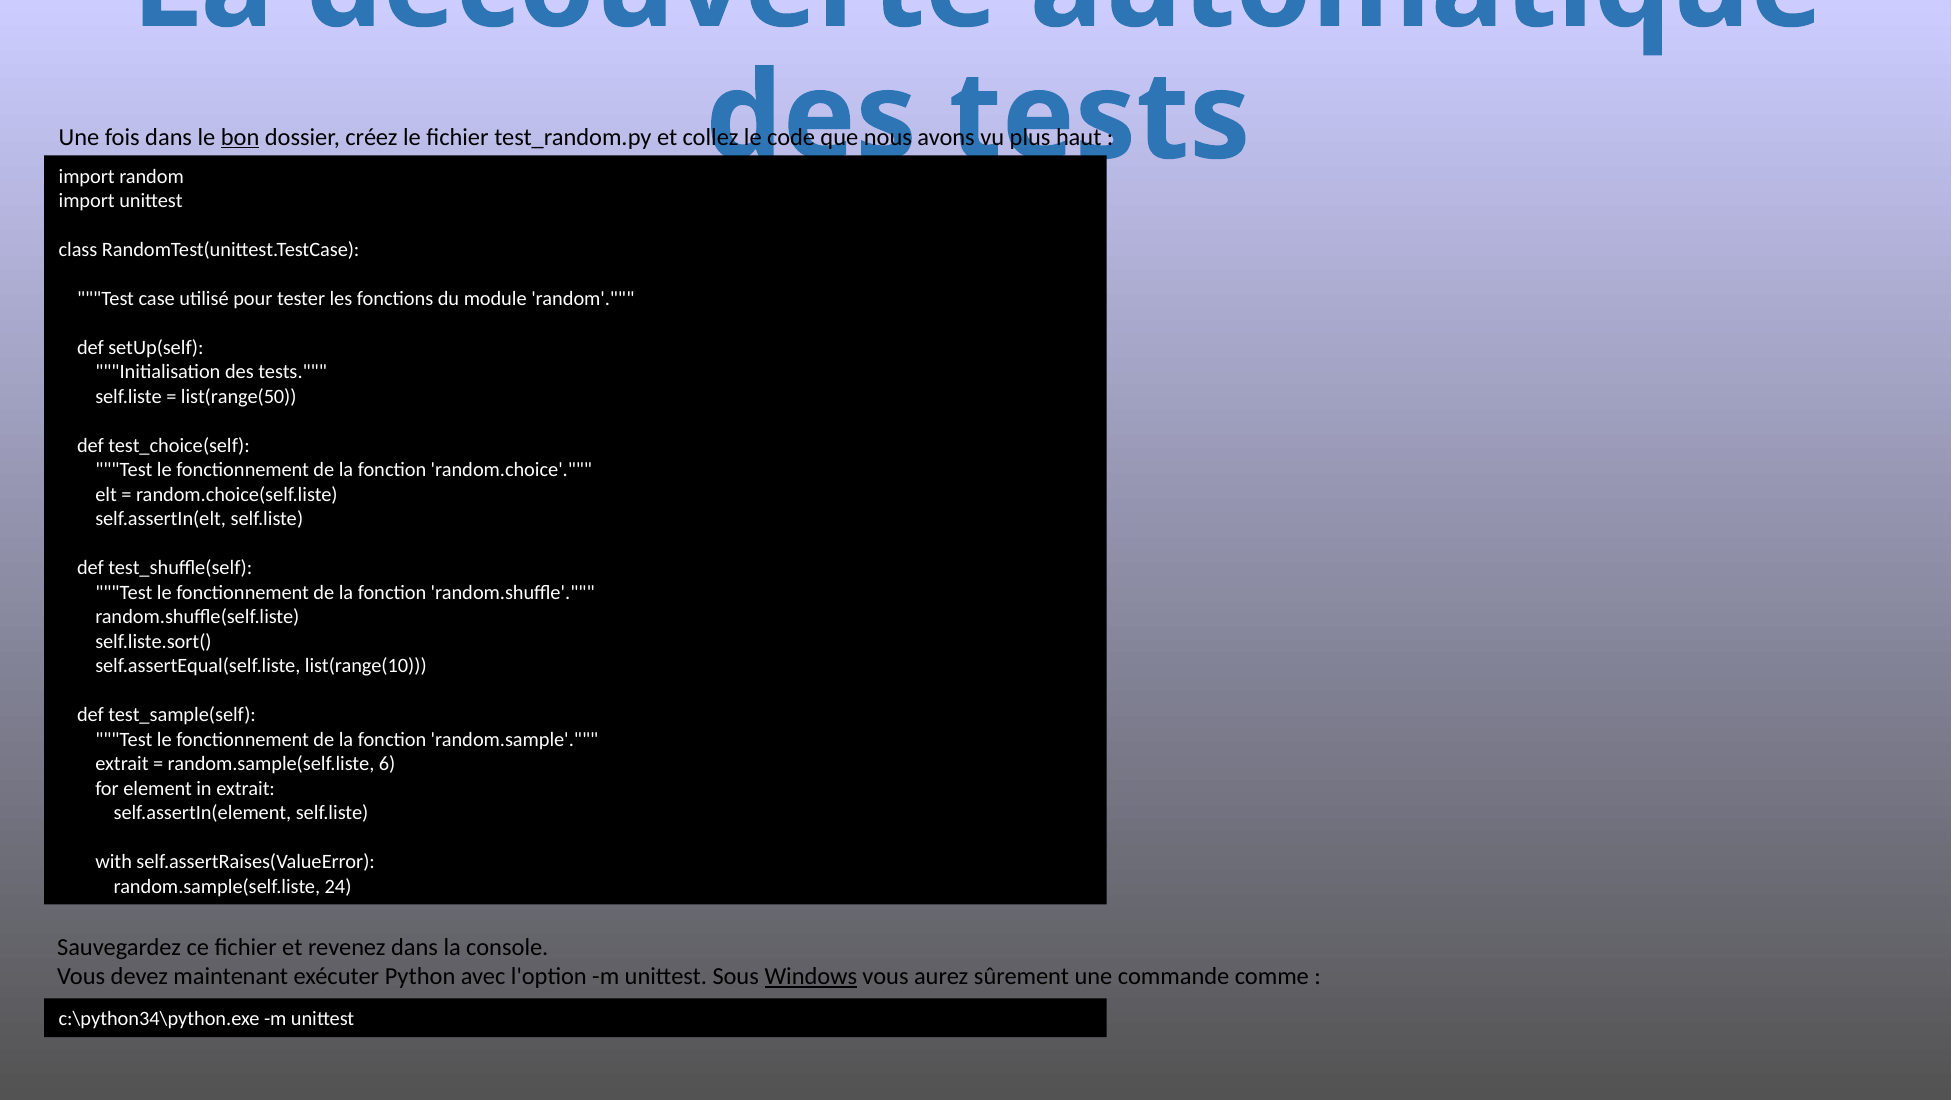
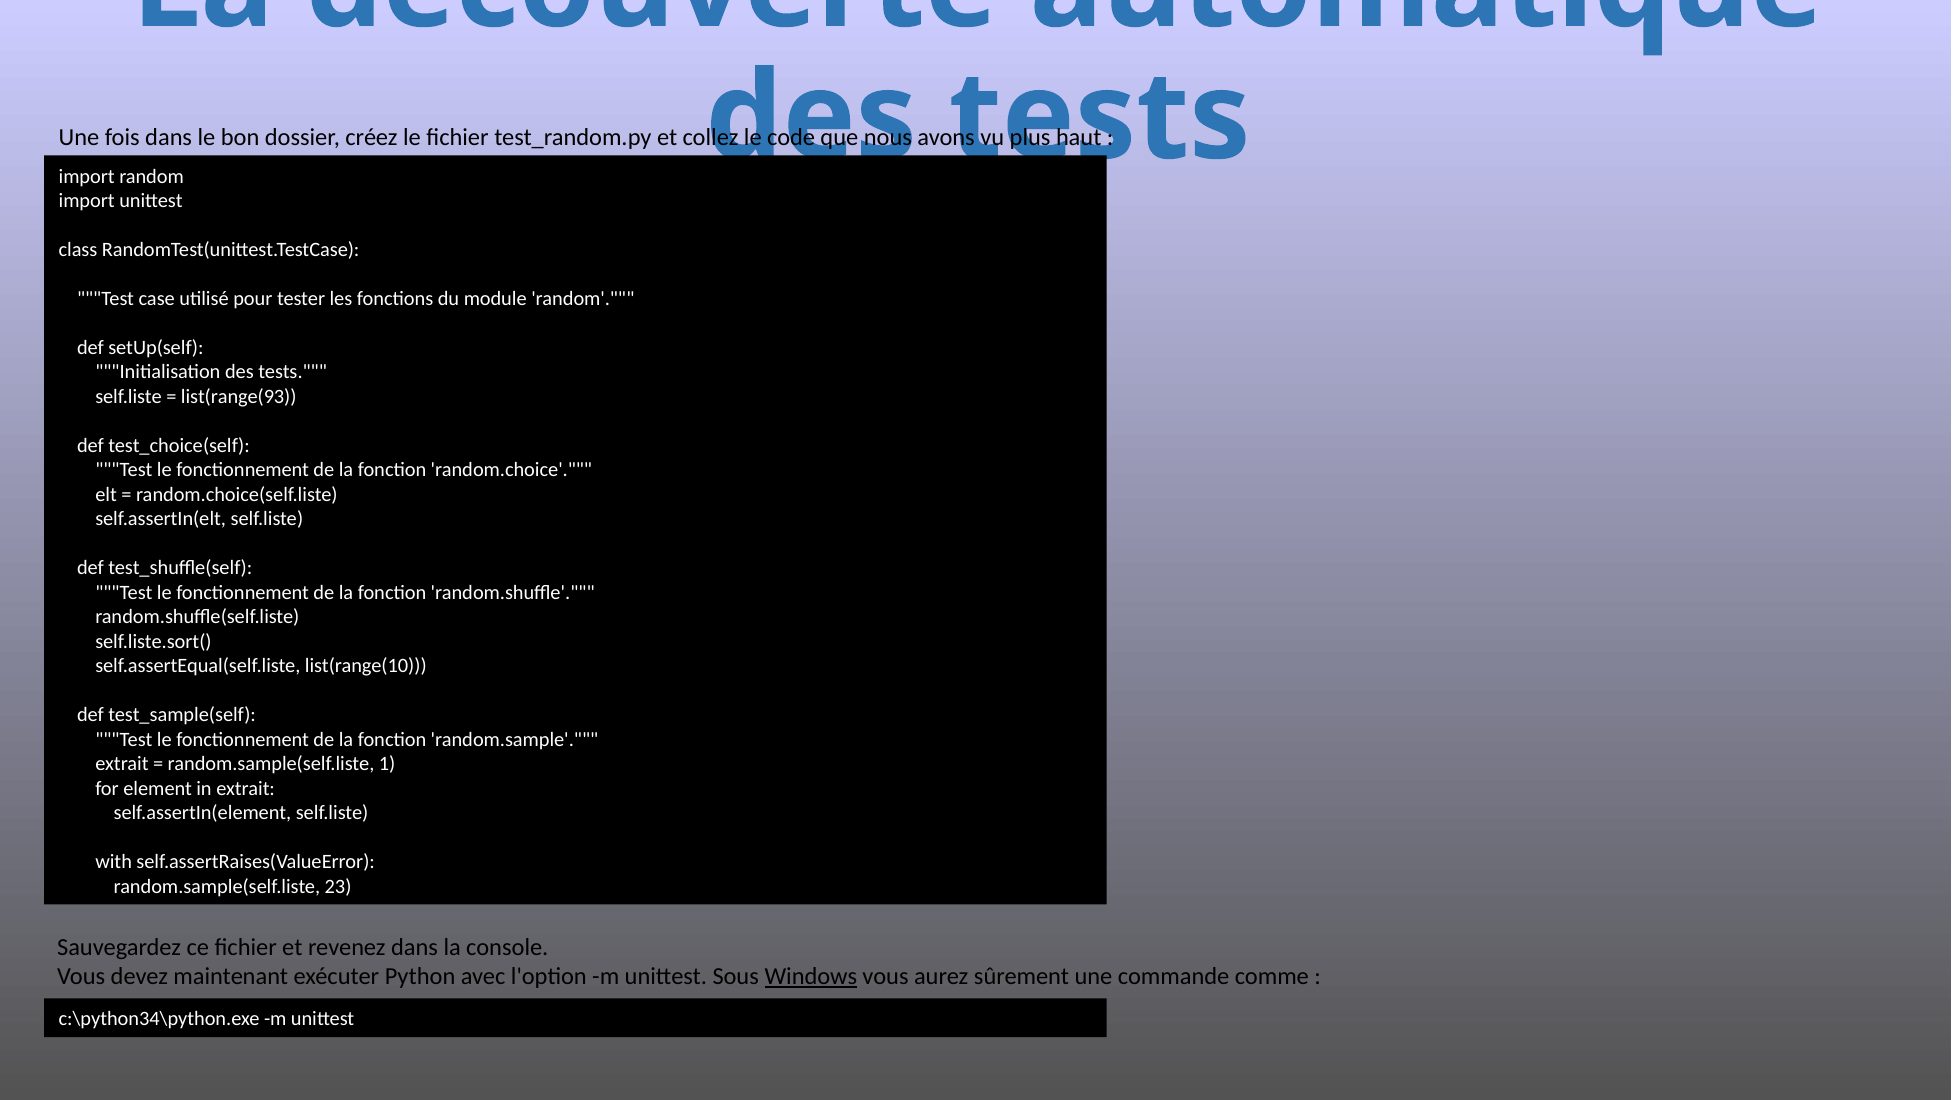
bon underline: present -> none
list(range(50: list(range(50 -> list(range(93
6: 6 -> 1
24: 24 -> 23
